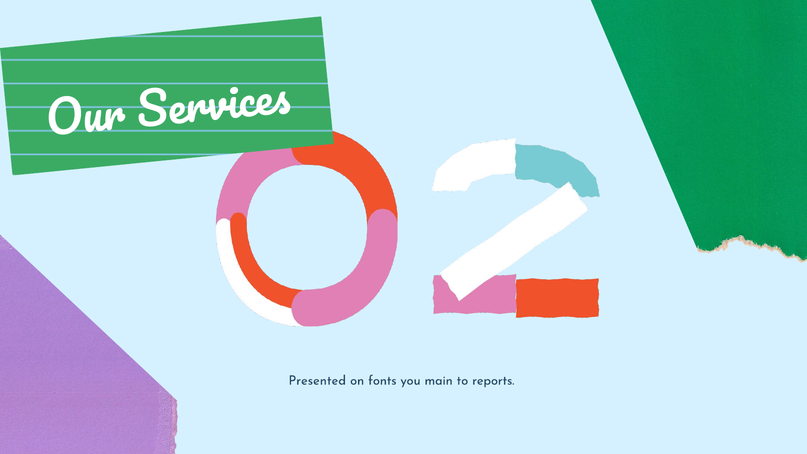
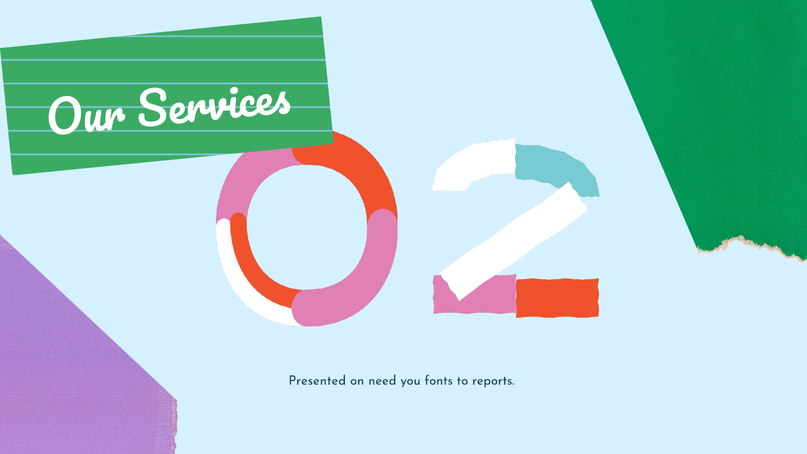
fonts: fonts -> need
main: main -> fonts
